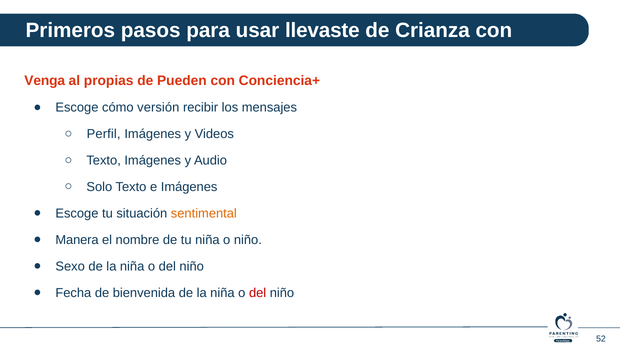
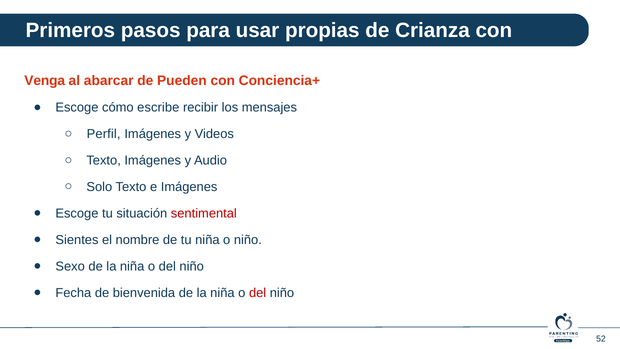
llevaste: llevaste -> propias
propias: propias -> abarcar
versión: versión -> escribe
sentimental colour: orange -> red
Manera: Manera -> Sientes
